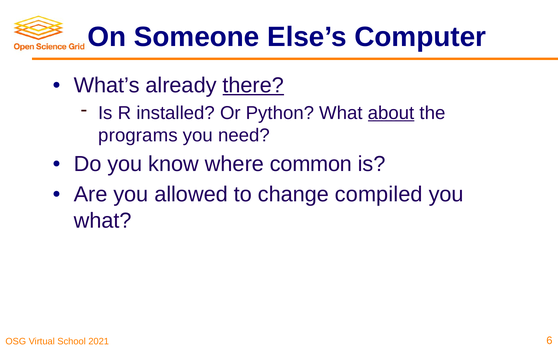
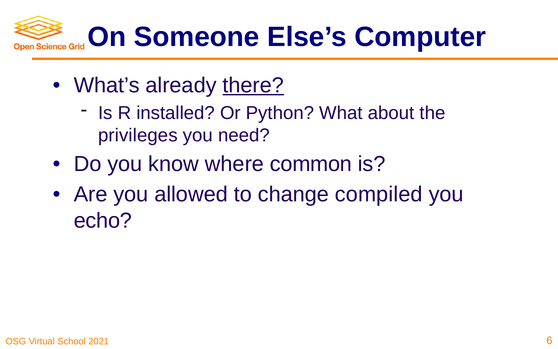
about underline: present -> none
programs: programs -> privileges
what at (103, 220): what -> echo
